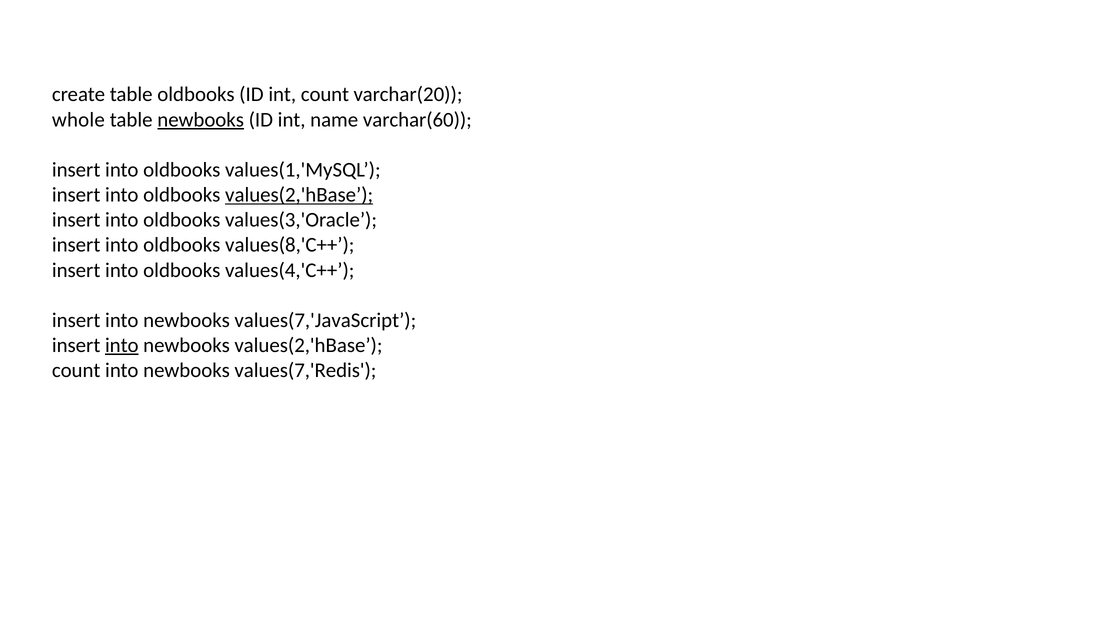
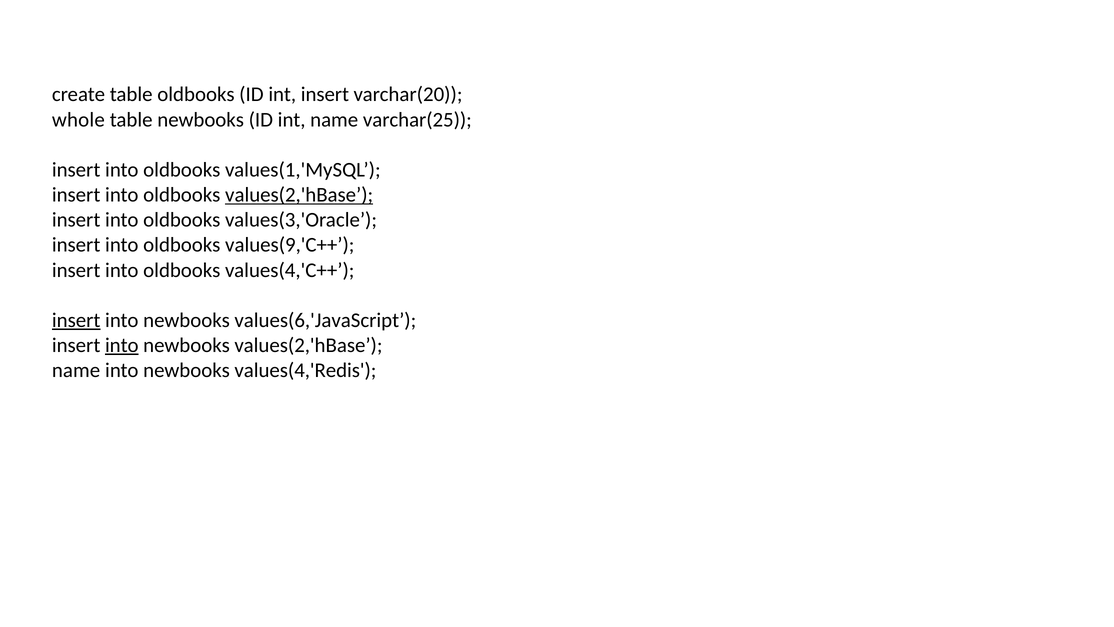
int count: count -> insert
newbooks at (201, 120) underline: present -> none
varchar(60: varchar(60 -> varchar(25
values(8,'C++: values(8,'C++ -> values(9,'C++
insert at (76, 320) underline: none -> present
values(7,'JavaScript: values(7,'JavaScript -> values(6,'JavaScript
count at (76, 370): count -> name
values(7,'Redis: values(7,'Redis -> values(4,'Redis
